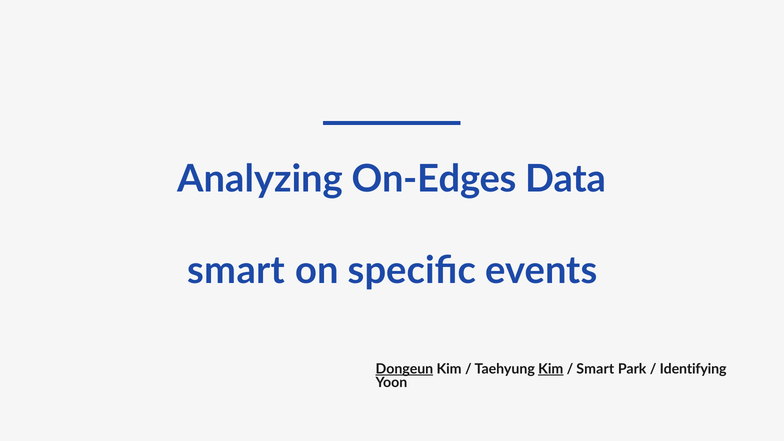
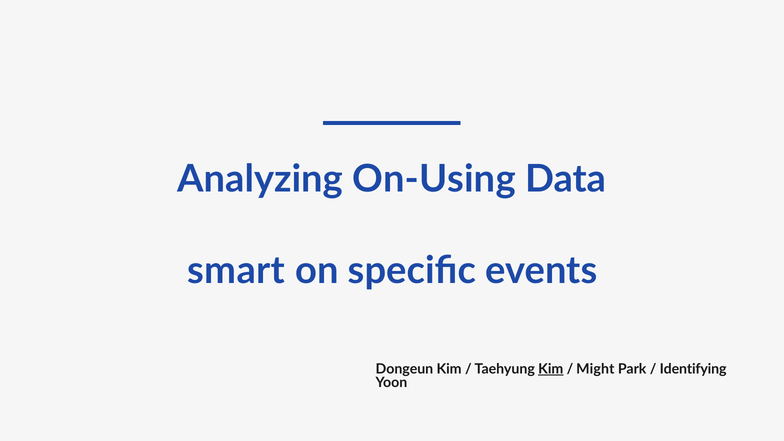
On-Edges: On-Edges -> On-Using
Dongeun underline: present -> none
Smart at (595, 369): Smart -> Might
